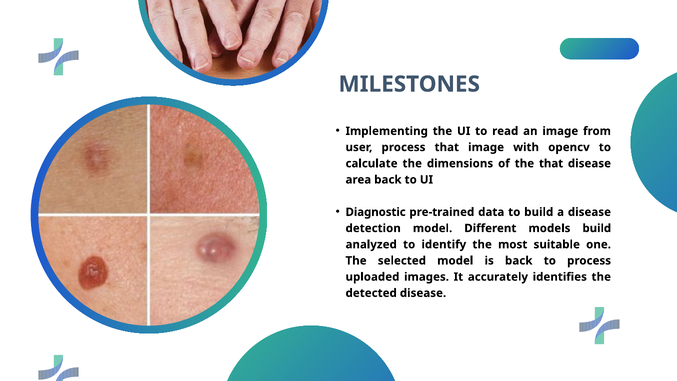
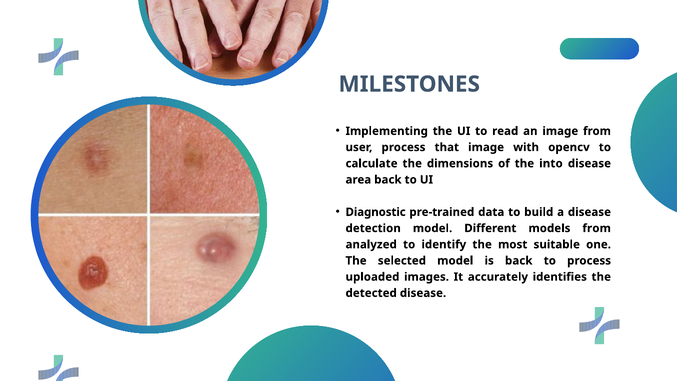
the that: that -> into
models build: build -> from
